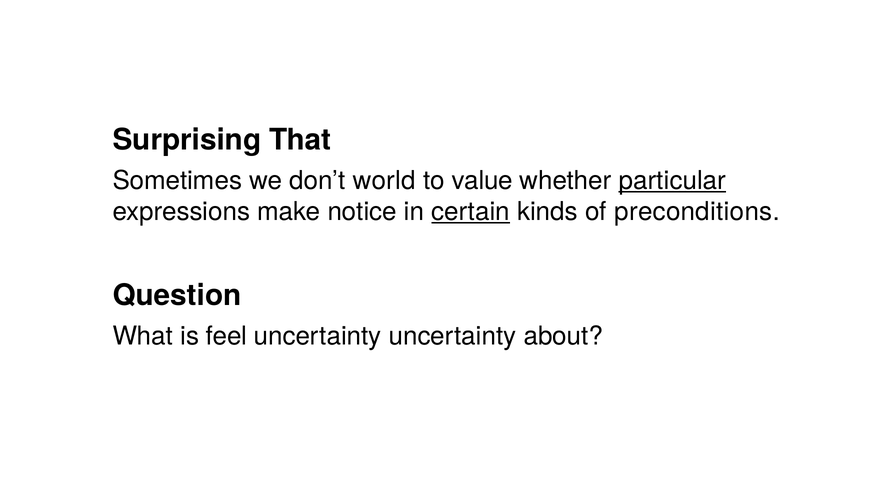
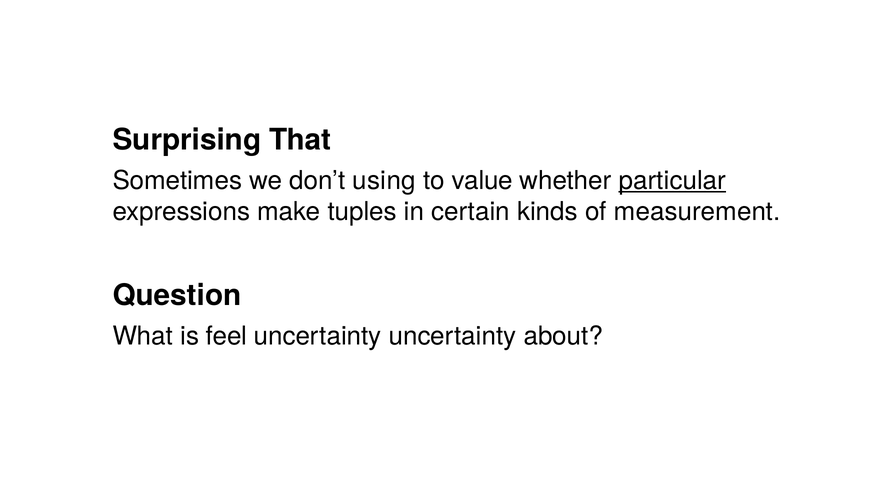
world: world -> using
notice: notice -> tuples
certain underline: present -> none
preconditions: preconditions -> measurement
